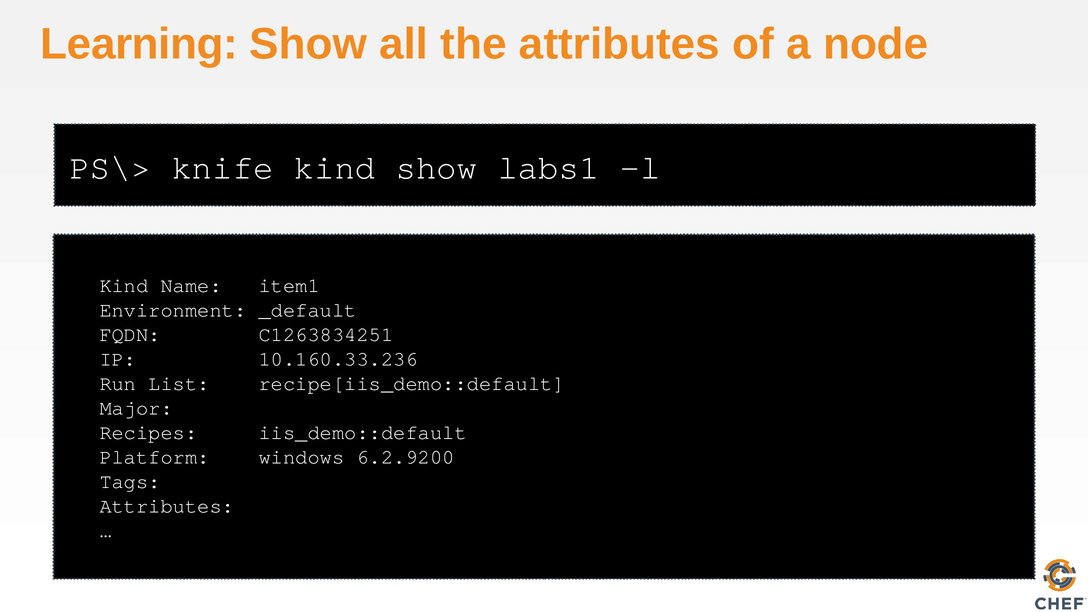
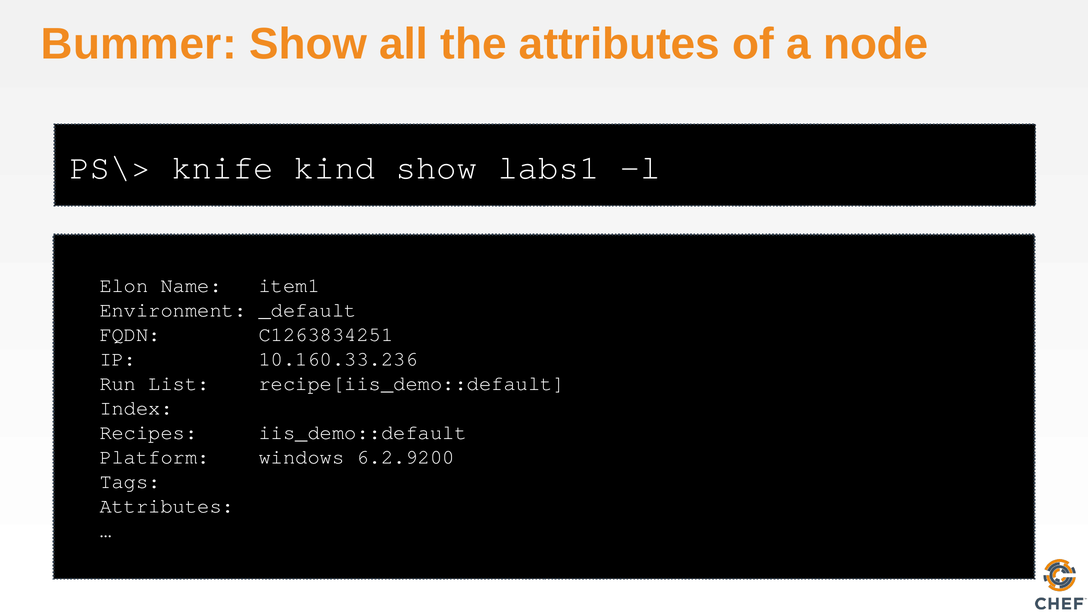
Learning: Learning -> Bummer
Kind at (124, 286): Kind -> Elon
Major: Major -> Index
